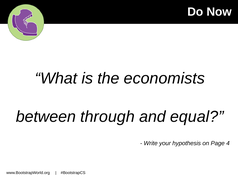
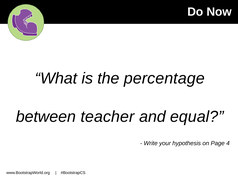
economists: economists -> percentage
through: through -> teacher
